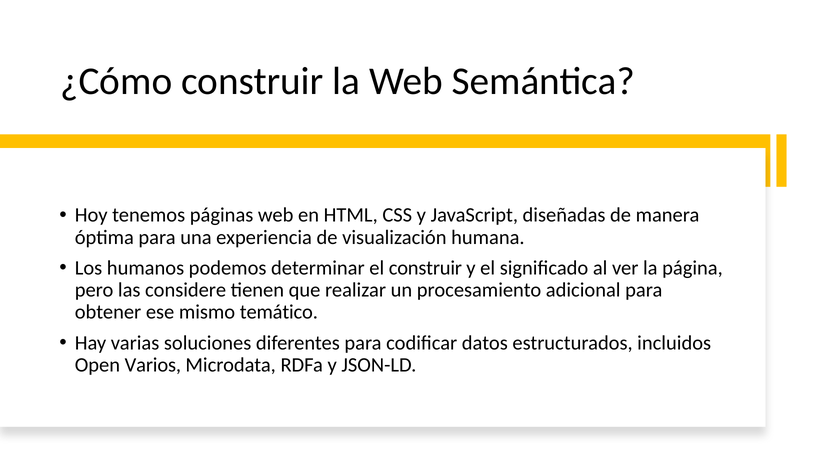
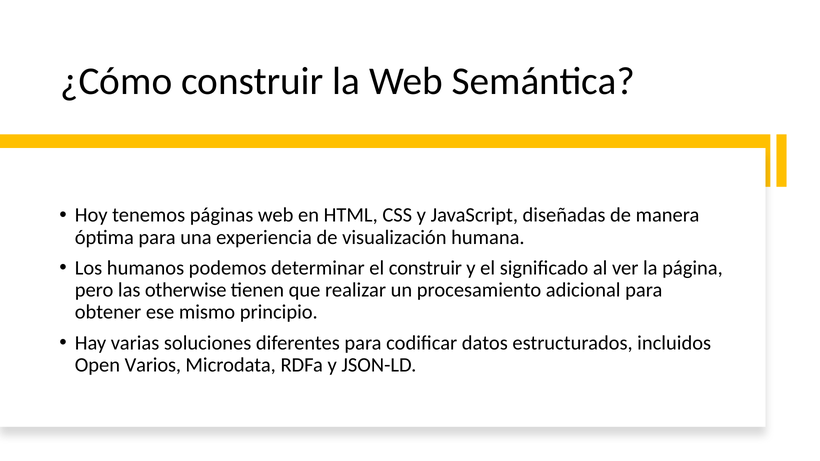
considere: considere -> otherwise
temático: temático -> principio
